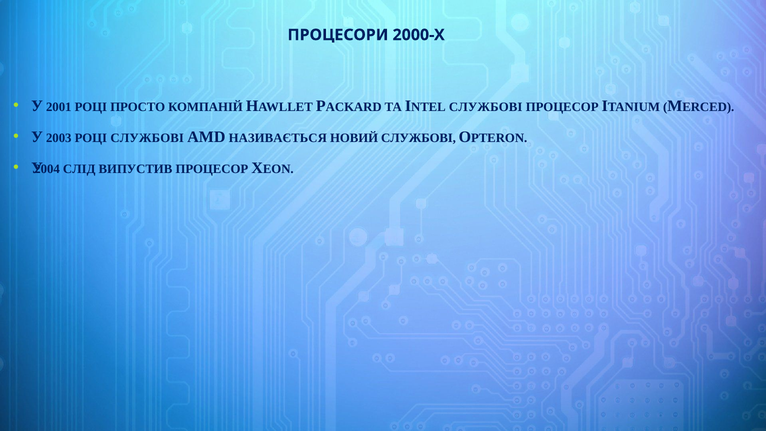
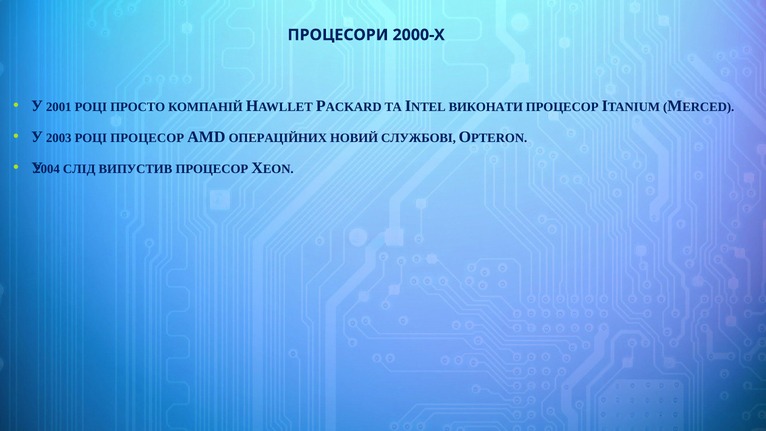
СЛУЖБОВІ at (486, 107): СЛУЖБОВІ -> ВИКОНАТИ
РОЦІ СЛУЖБОВІ: СЛУЖБОВІ -> ПРОЦЕСОР
НАЗИВАЄТЬСЯ: НАЗИВАЄТЬСЯ -> ОПЕРАЦІЙНИХ
